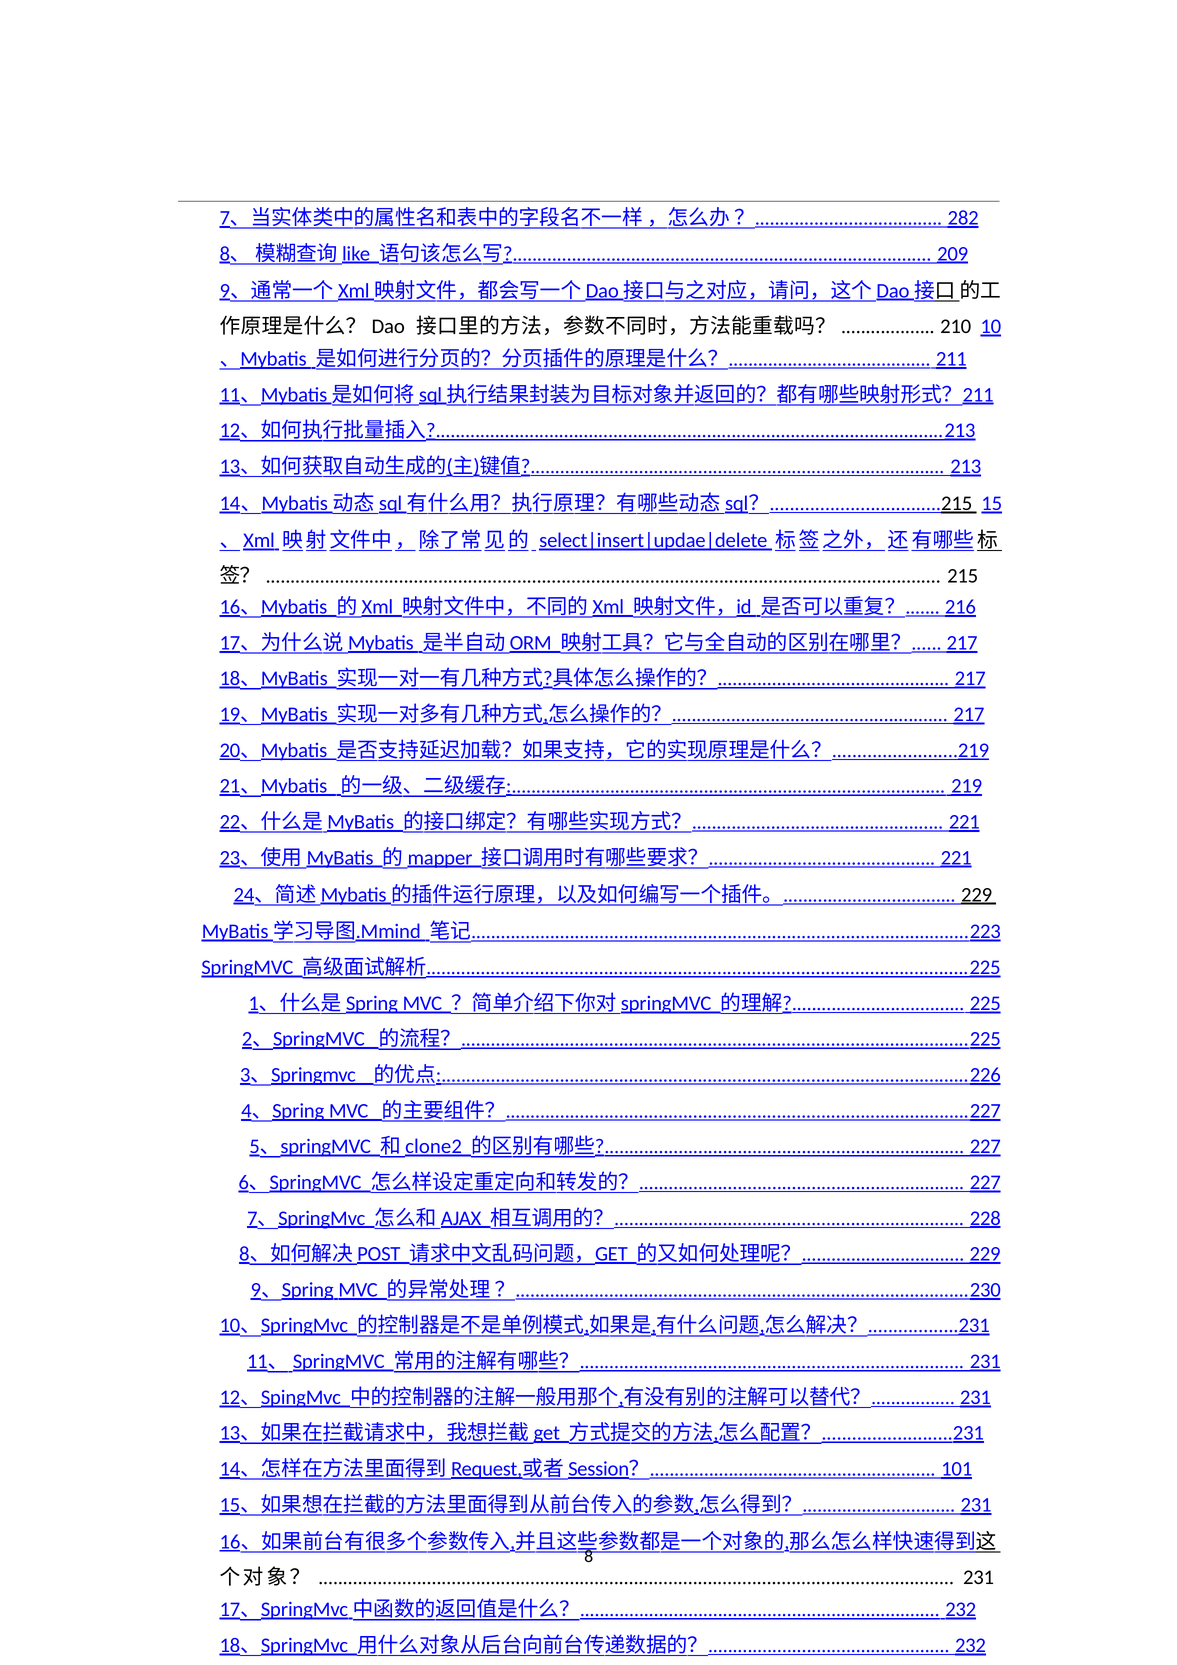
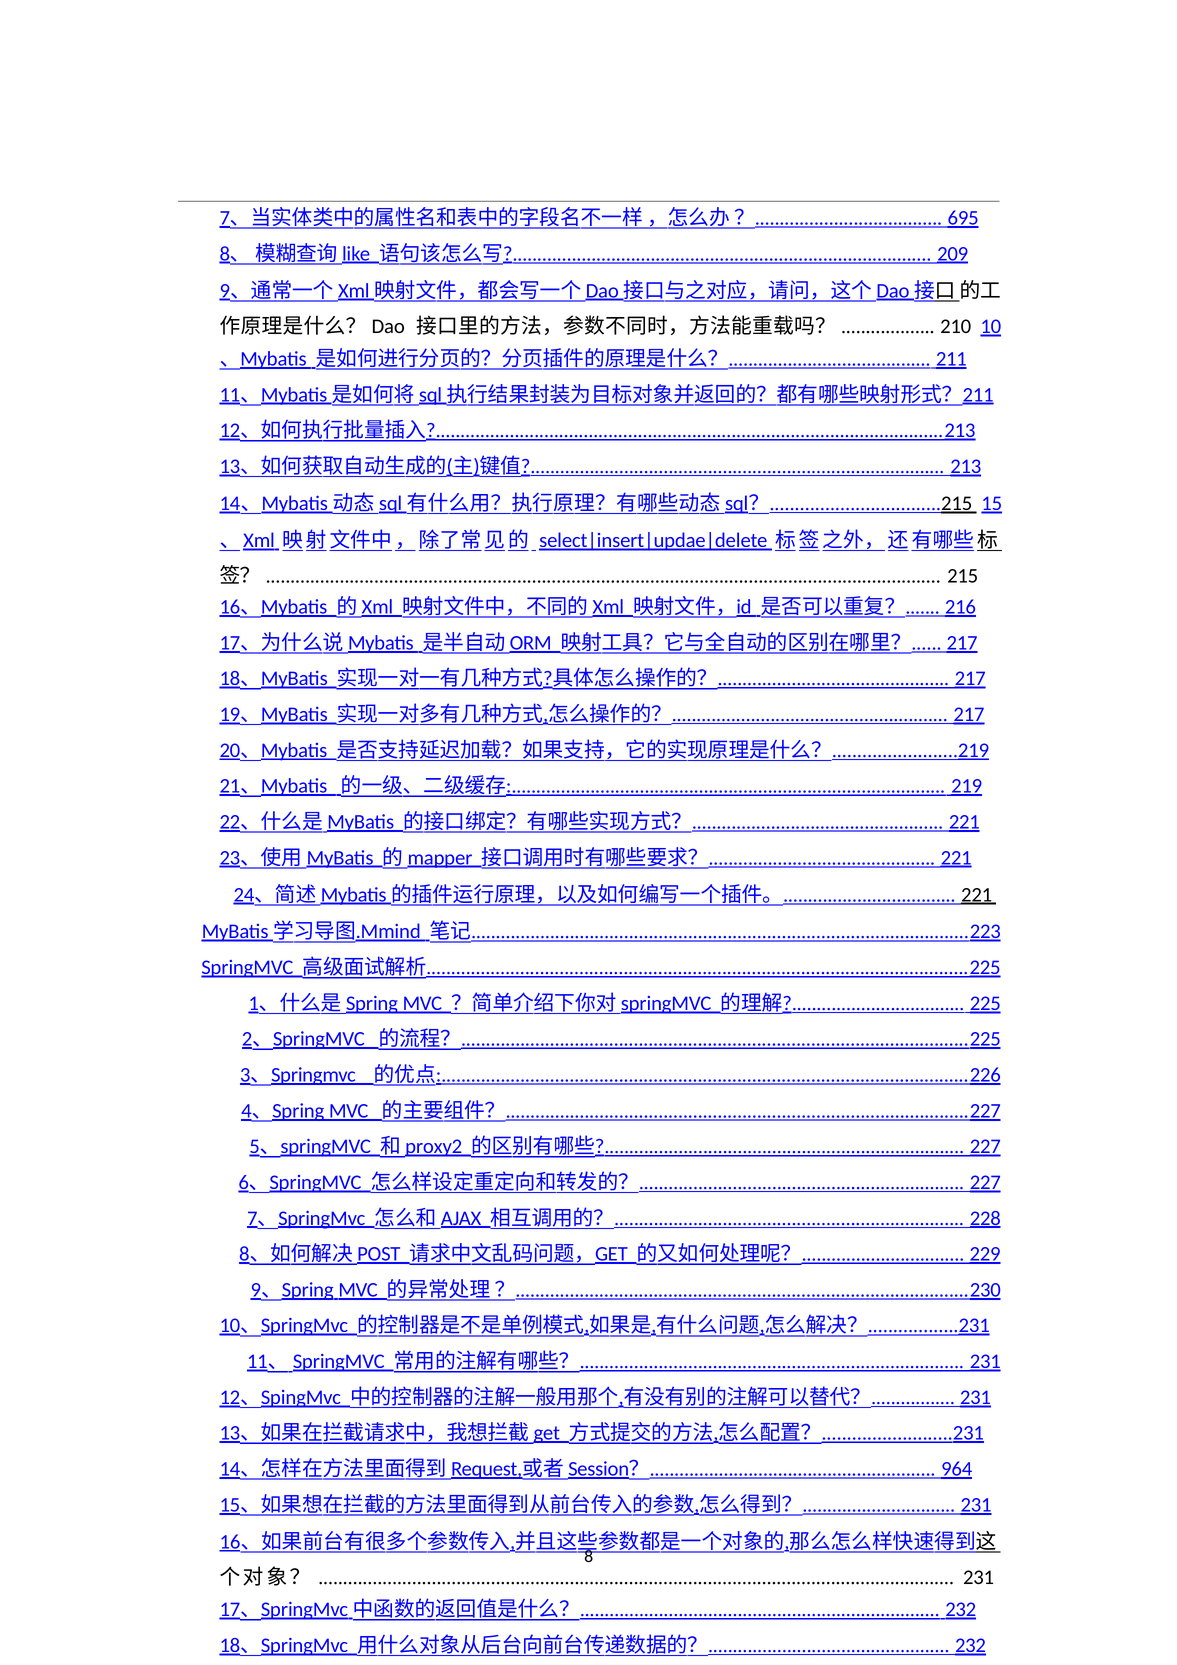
282: 282 -> 695
229 at (977, 895): 229 -> 221
clone2: clone2 -> proxy2
101: 101 -> 964
